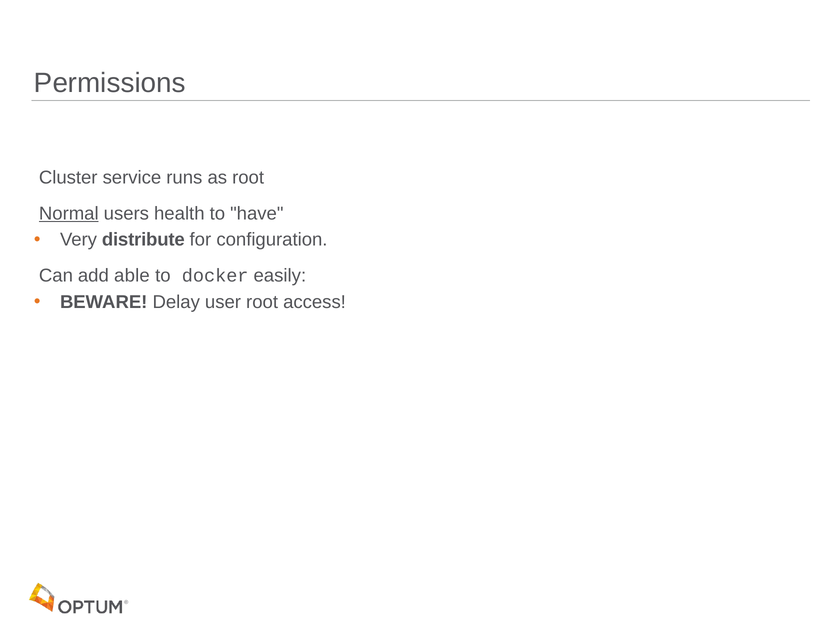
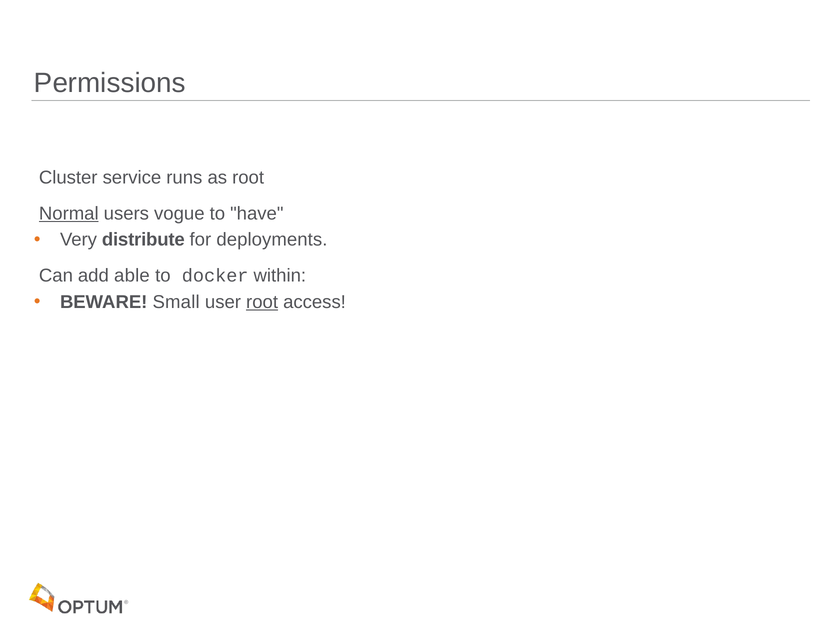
health: health -> vogue
configuration: configuration -> deployments
easily: easily -> within
Delay: Delay -> Small
root at (262, 302) underline: none -> present
